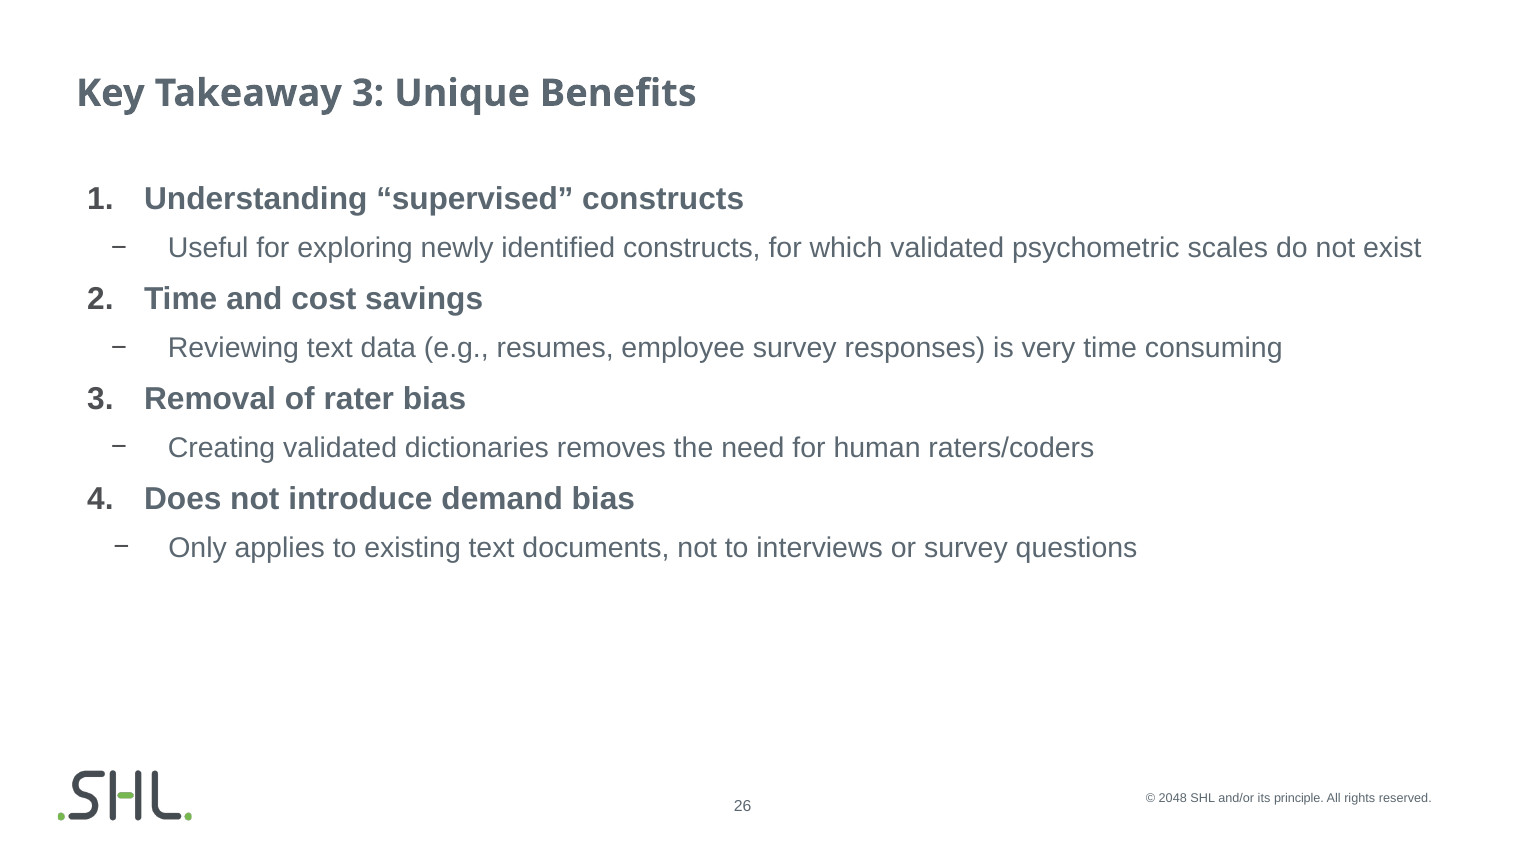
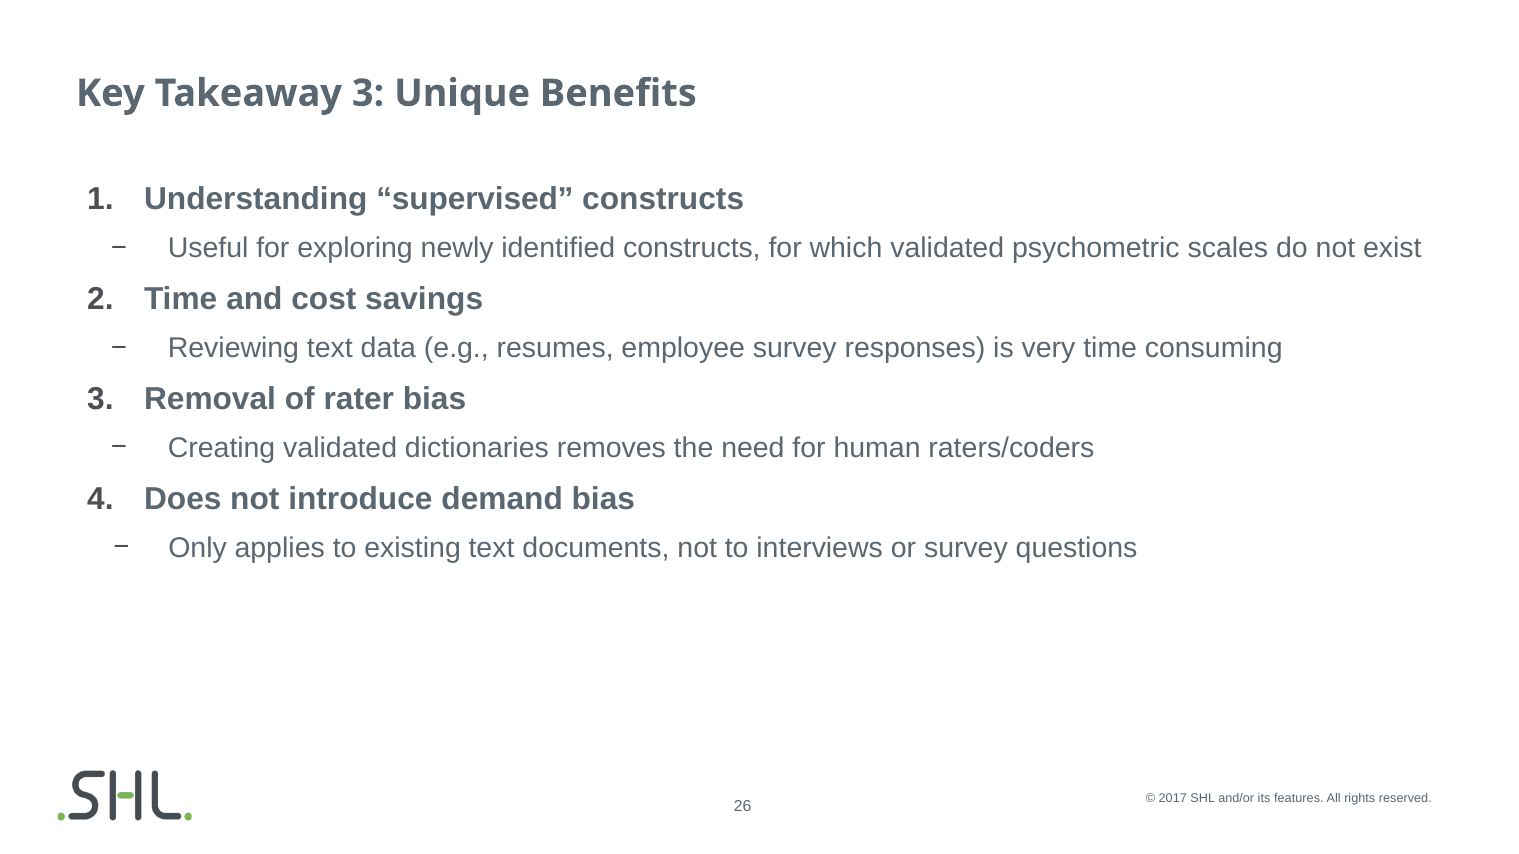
2048: 2048 -> 2017
principle: principle -> features
